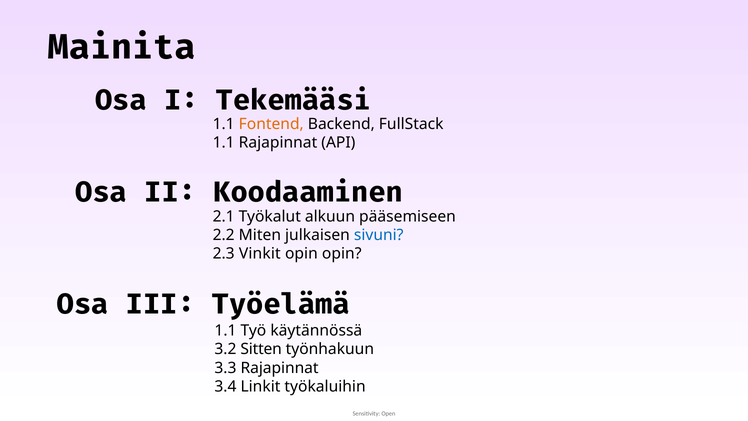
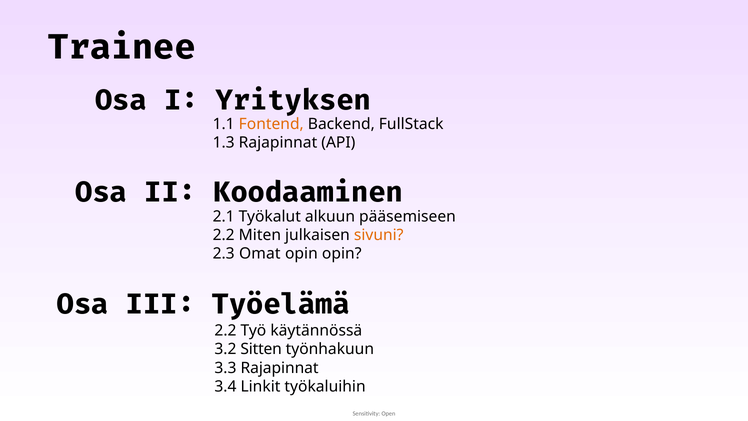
Mainita: Mainita -> Trainee
Tekemääsi: Tekemääsi -> Yrityksen
1.1 at (224, 143): 1.1 -> 1.3
sivuni colour: blue -> orange
Vinkit: Vinkit -> Omat
1.1 at (225, 330): 1.1 -> 2.2
